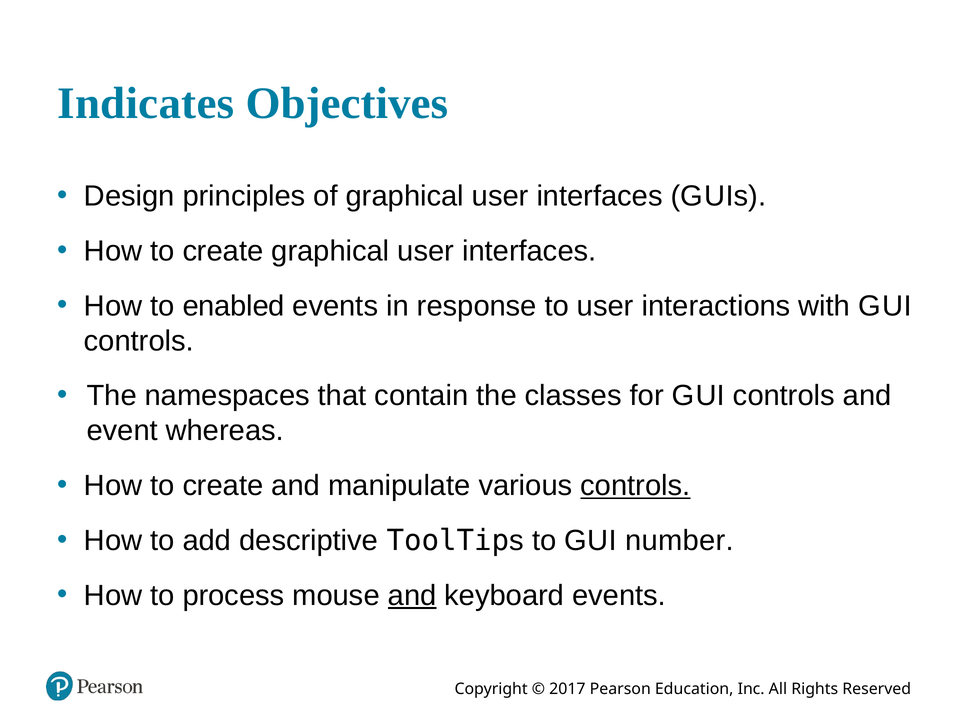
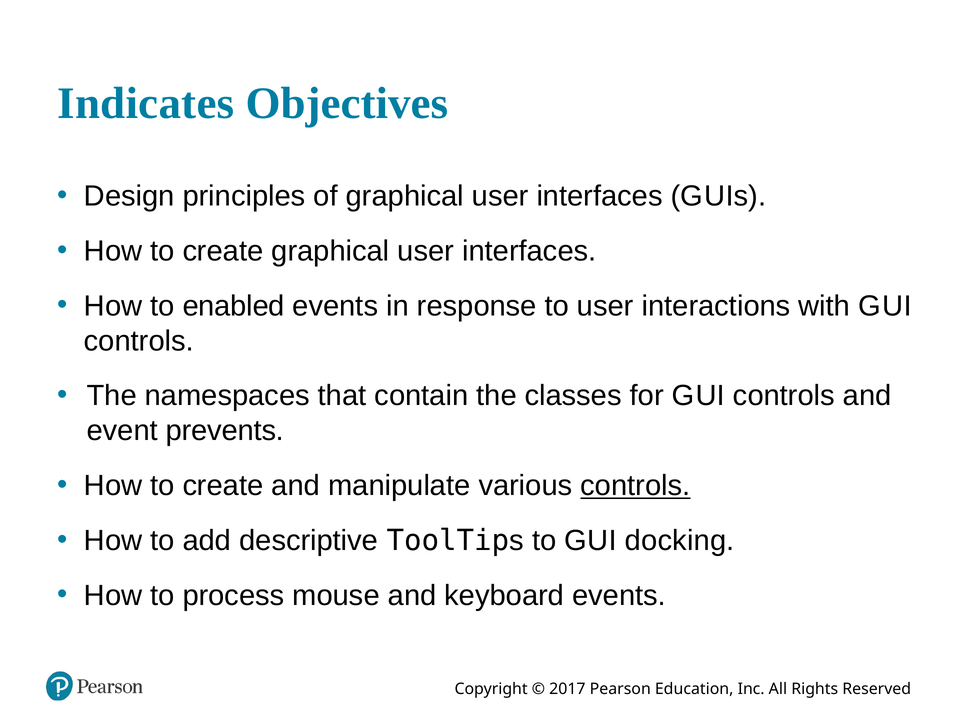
whereas: whereas -> prevents
number: number -> docking
and at (412, 596) underline: present -> none
